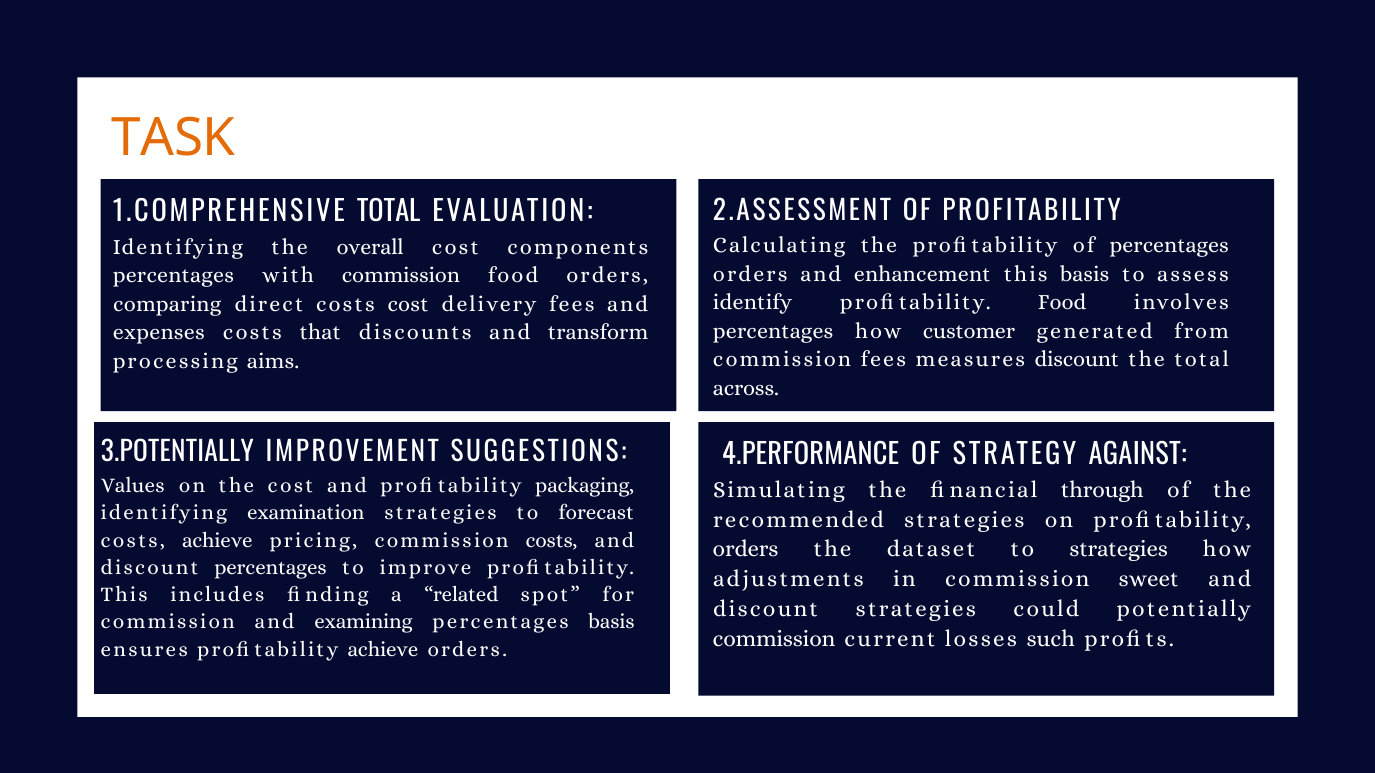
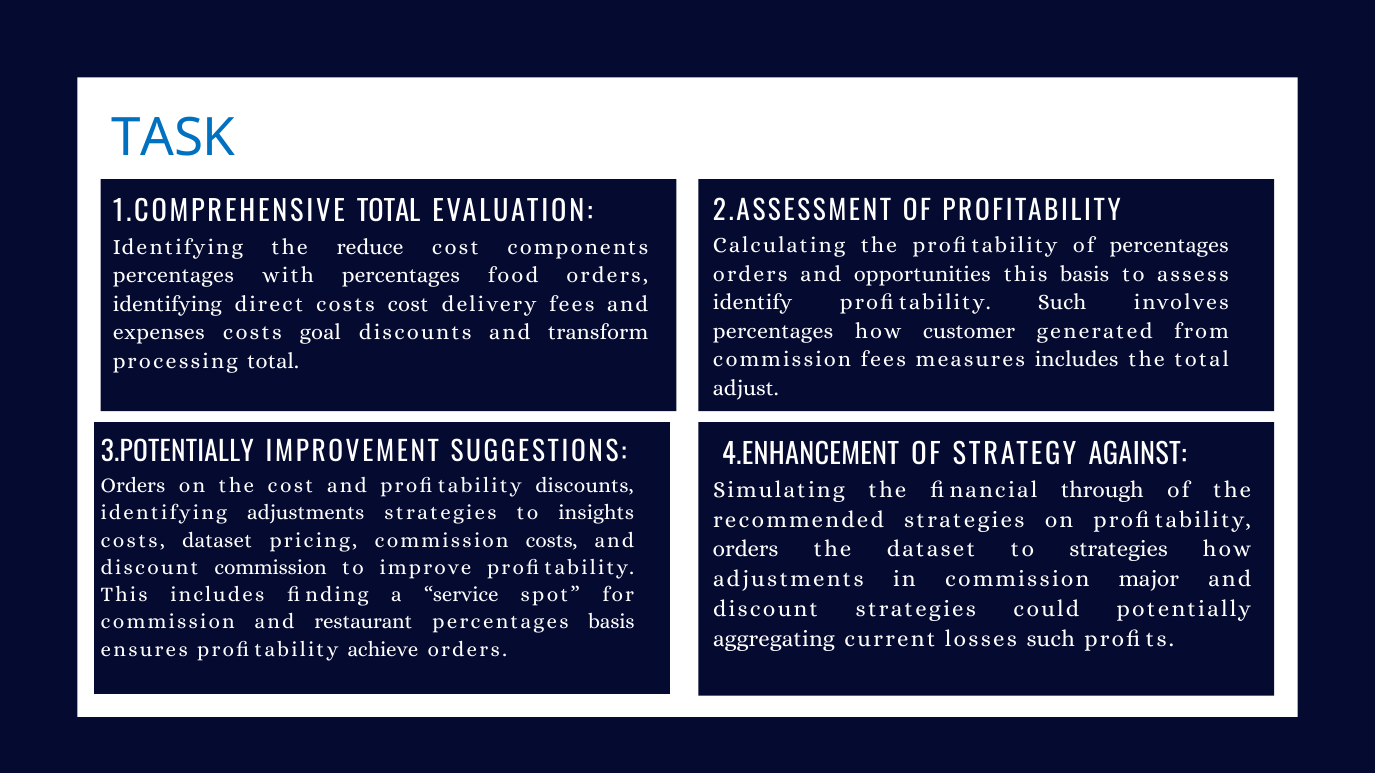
TASK colour: orange -> blue
overall: overall -> reduce
enhancement: enhancement -> opportunities
with commission: commission -> percentages
profitability Food: Food -> Such
comparing at (167, 304): comparing -> identifying
that: that -> goal
measures discount: discount -> includes
processing aims: aims -> total
across: across -> adjust
4.PERFORMANCE: 4.PERFORMANCE -> 4.ENHANCEMENT
Values at (133, 486): Values -> Orders
packaging at (585, 486): packaging -> discounts
identifying examination: examination -> adjustments
forecast: forecast -> insights
costs achieve: achieve -> dataset
discount percentages: percentages -> commission
sweet: sweet -> major
related: related -> service
examining: examining -> restaurant
commission at (774, 639): commission -> aggregating
